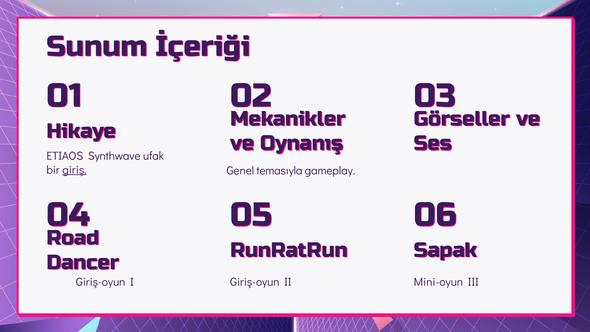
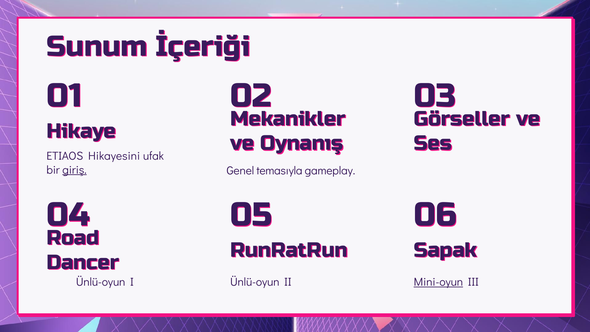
Synthwave: Synthwave -> Hikayesini
Giriş-oyun at (101, 282): Giriş-oyun -> Ünlü-oyun
Giriş-oyun at (255, 282): Giriş-oyun -> Ünlü-oyun
Mini-oyun underline: none -> present
